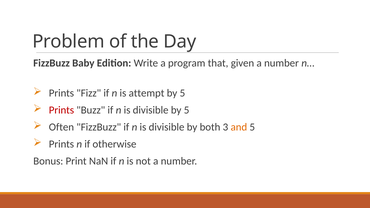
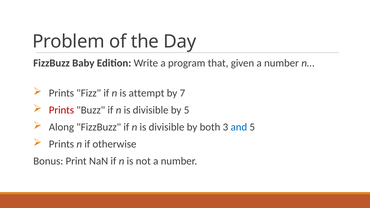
5 at (182, 93): 5 -> 7
Often: Often -> Along
and colour: orange -> blue
